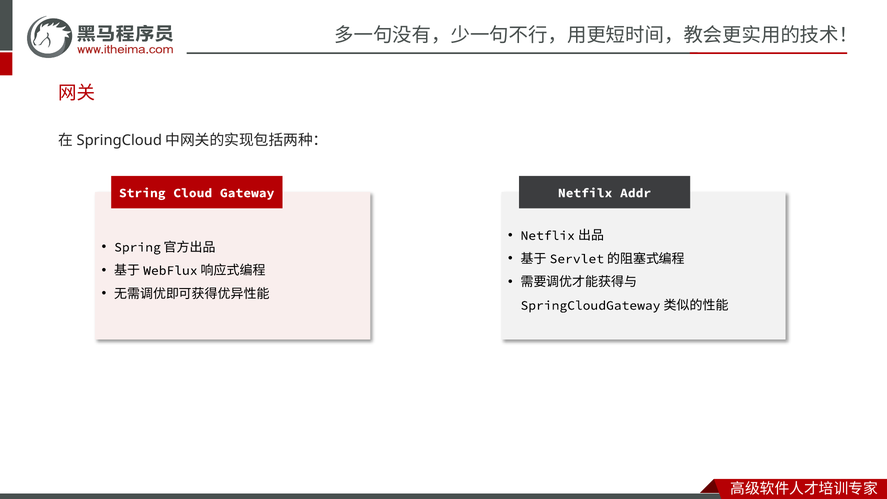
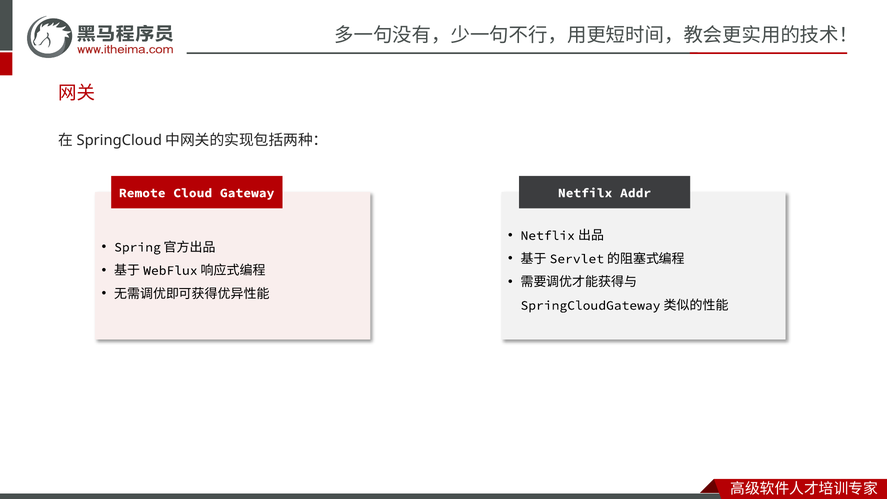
String: String -> Remote
